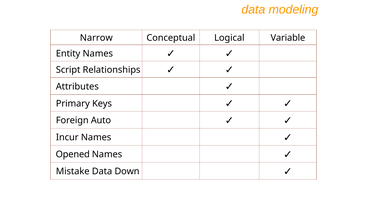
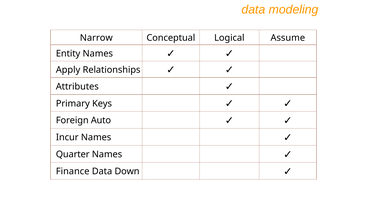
Variable: Variable -> Assume
Script: Script -> Apply
Opened: Opened -> Quarter
Mistake: Mistake -> Finance
